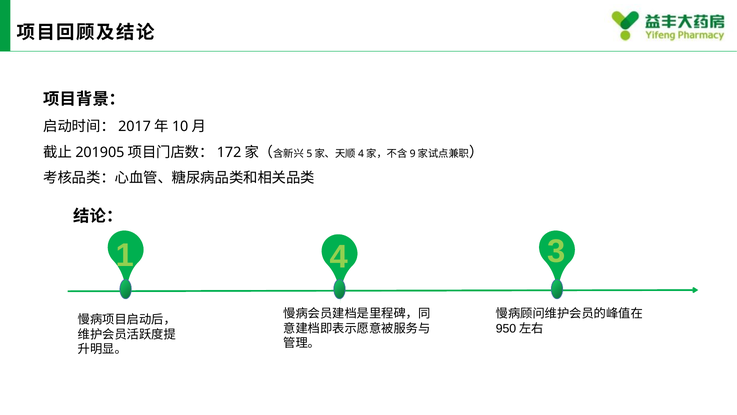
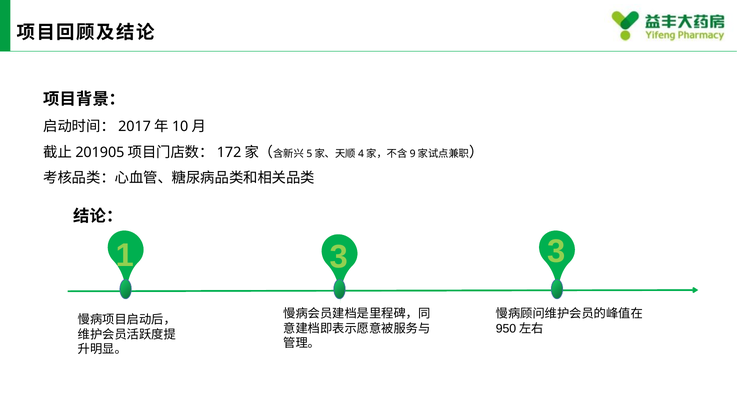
1 4: 4 -> 3
